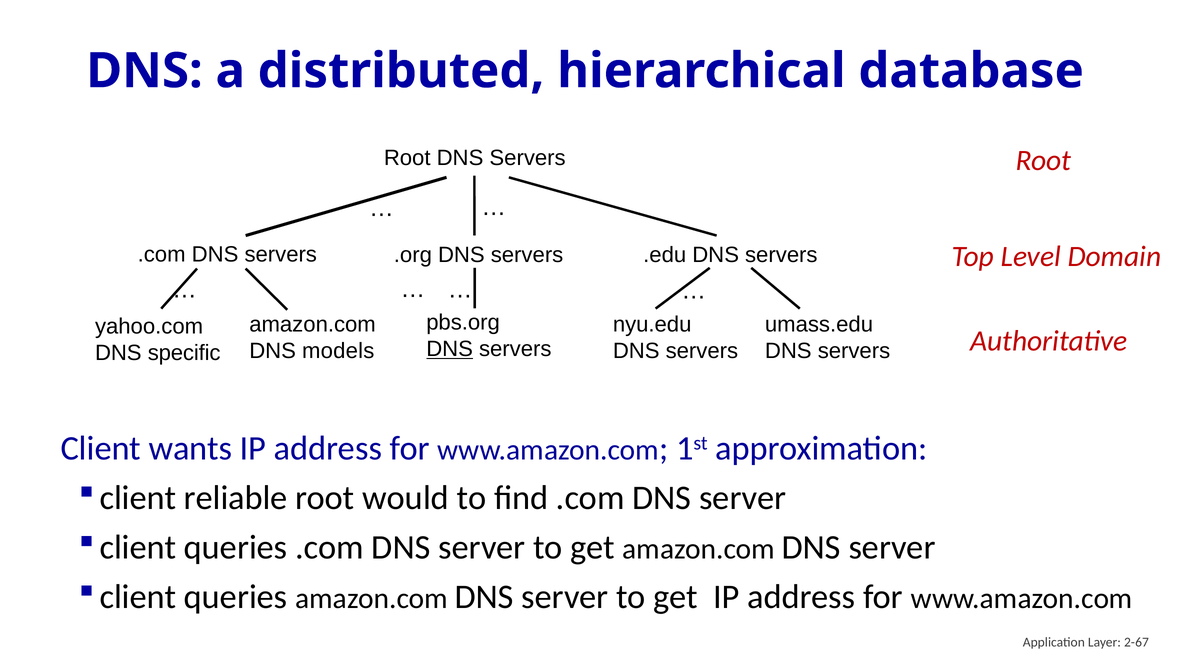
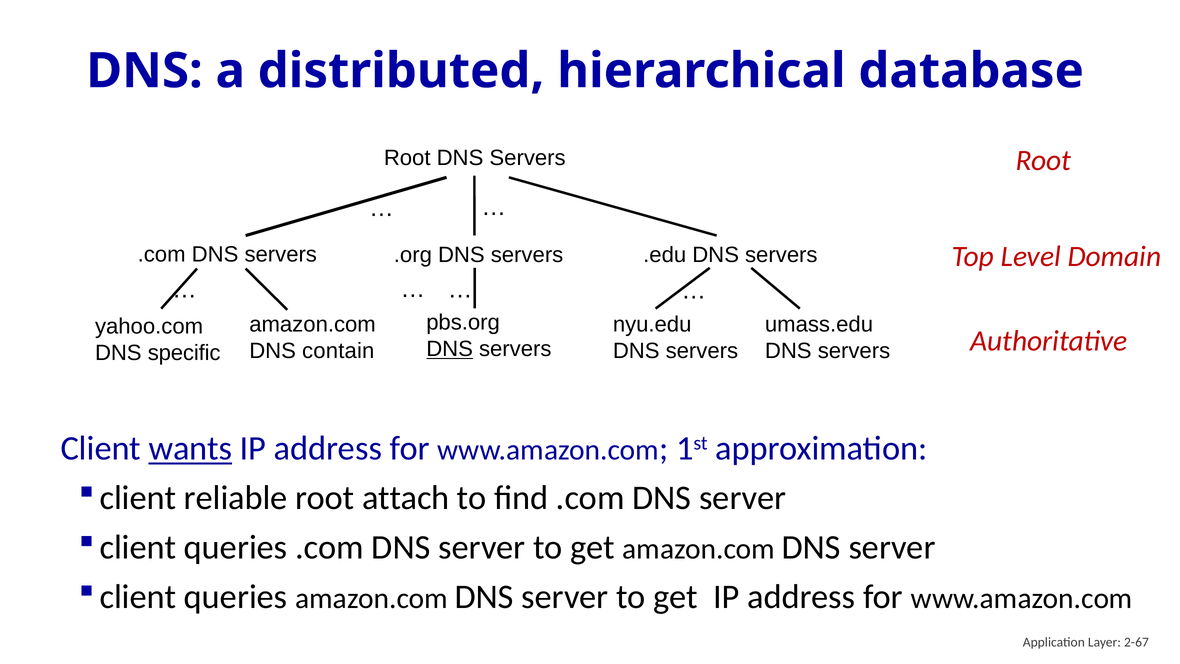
models: models -> contain
wants underline: none -> present
would: would -> attach
